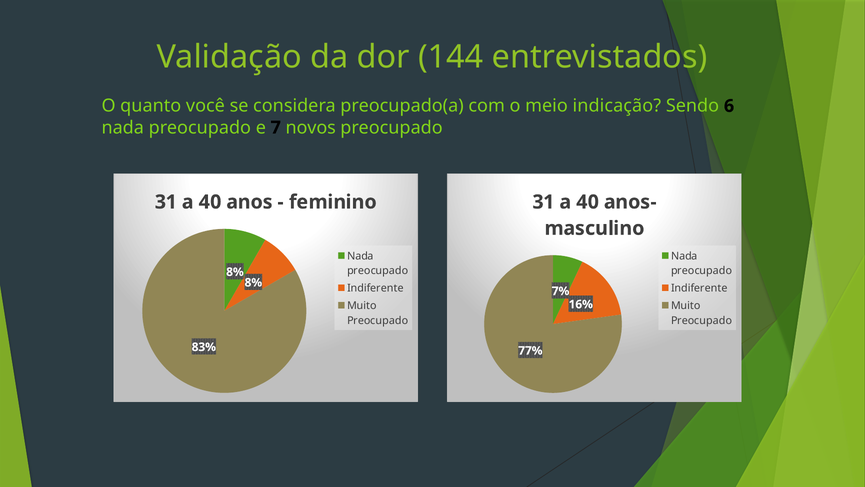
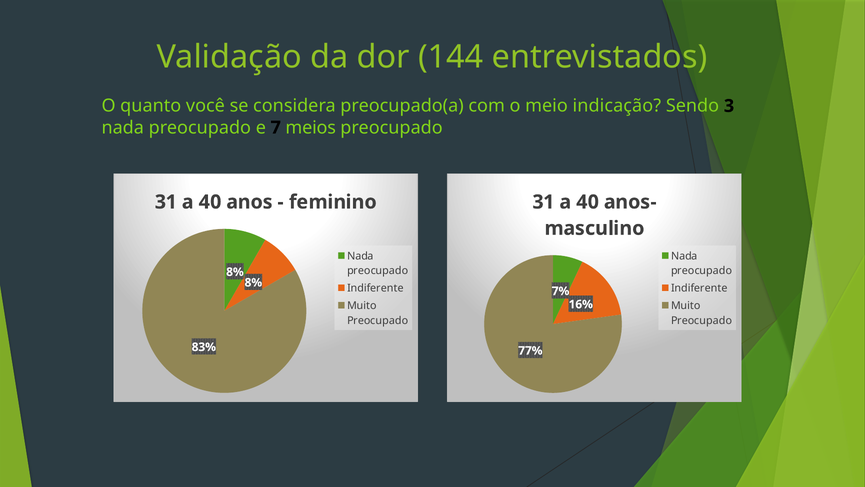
6: 6 -> 3
novos: novos -> meios
